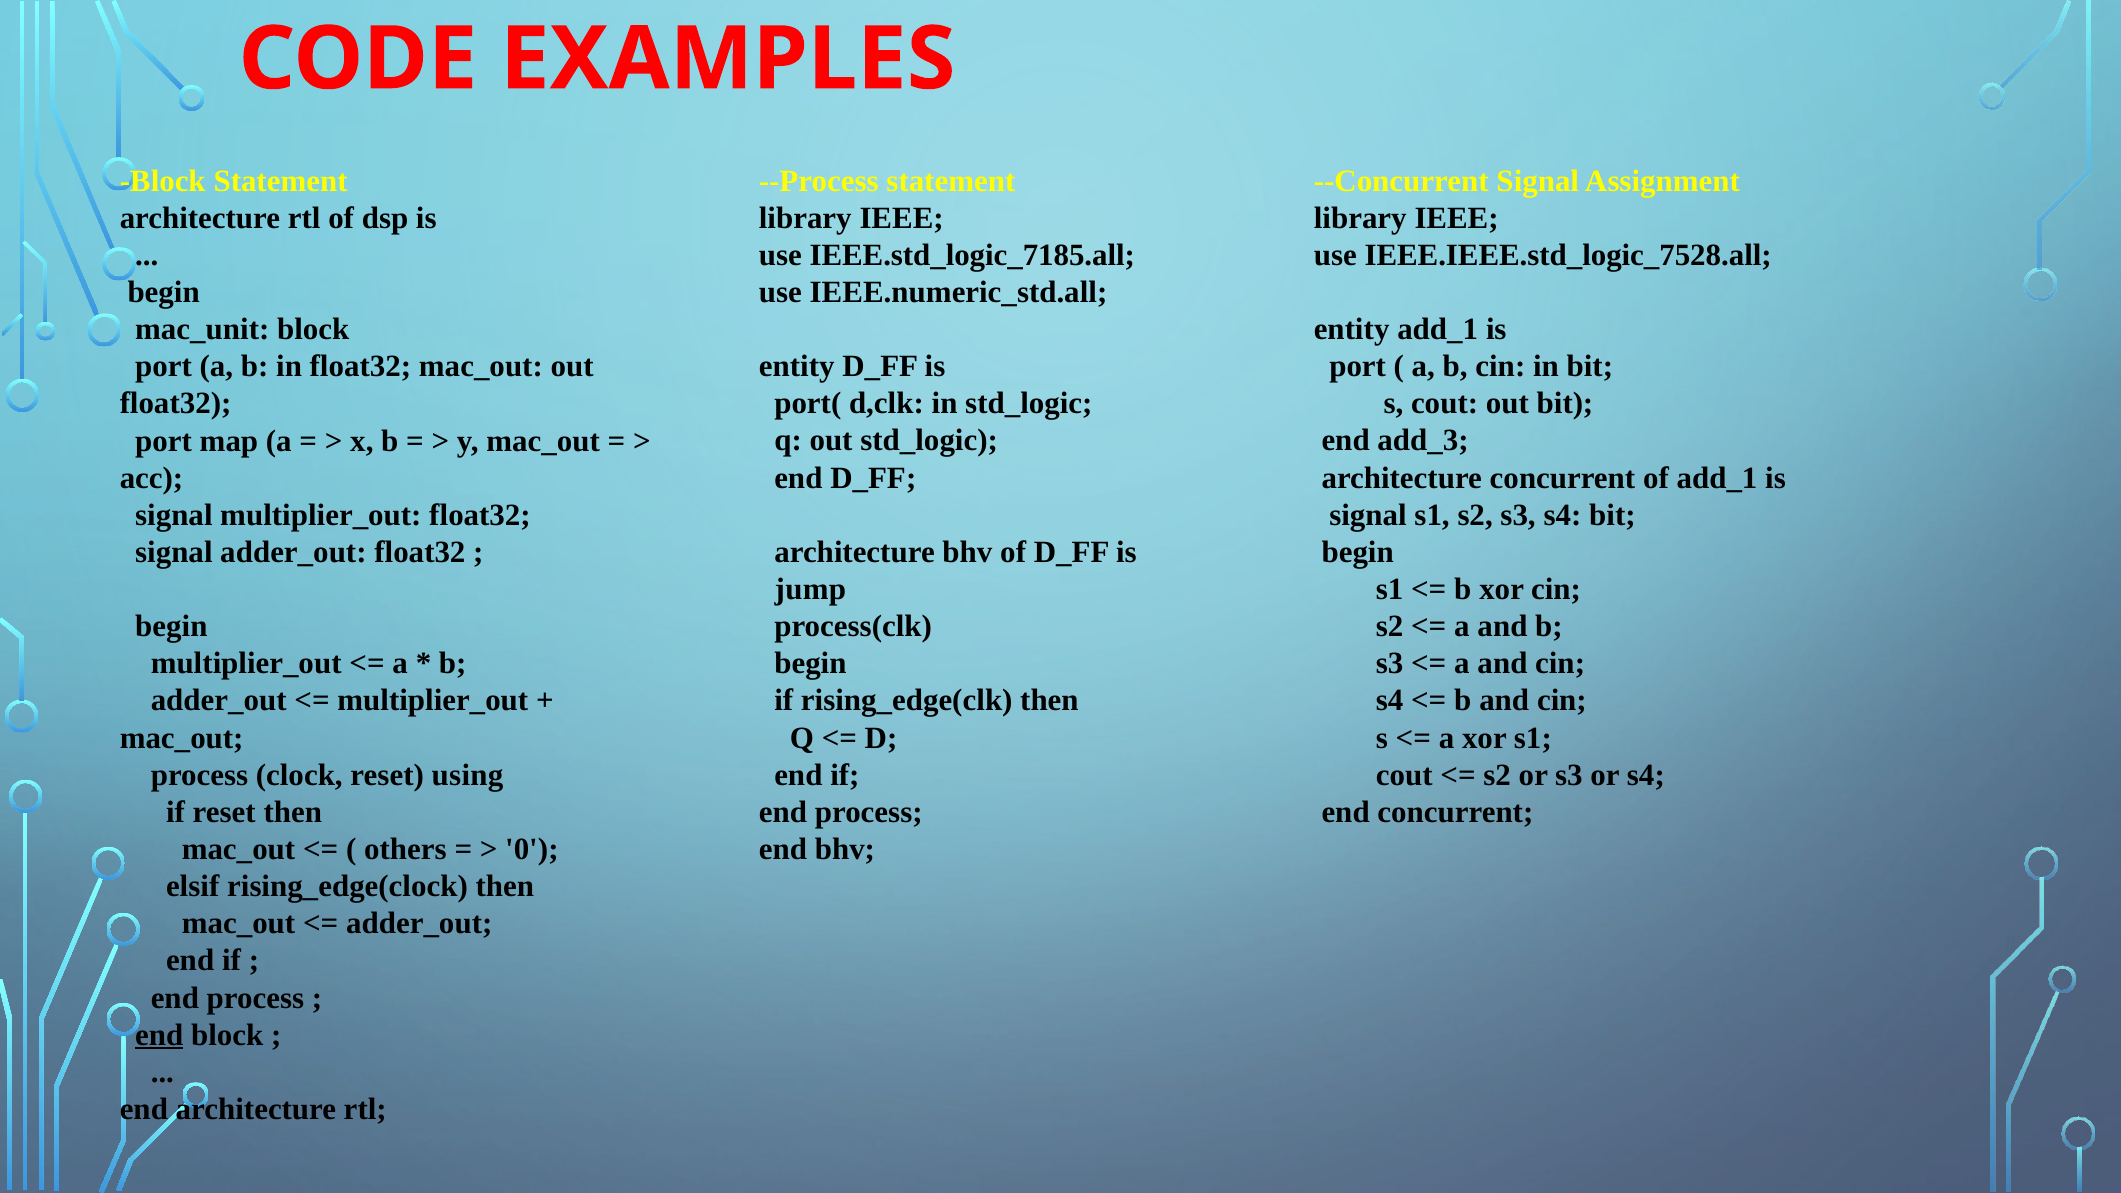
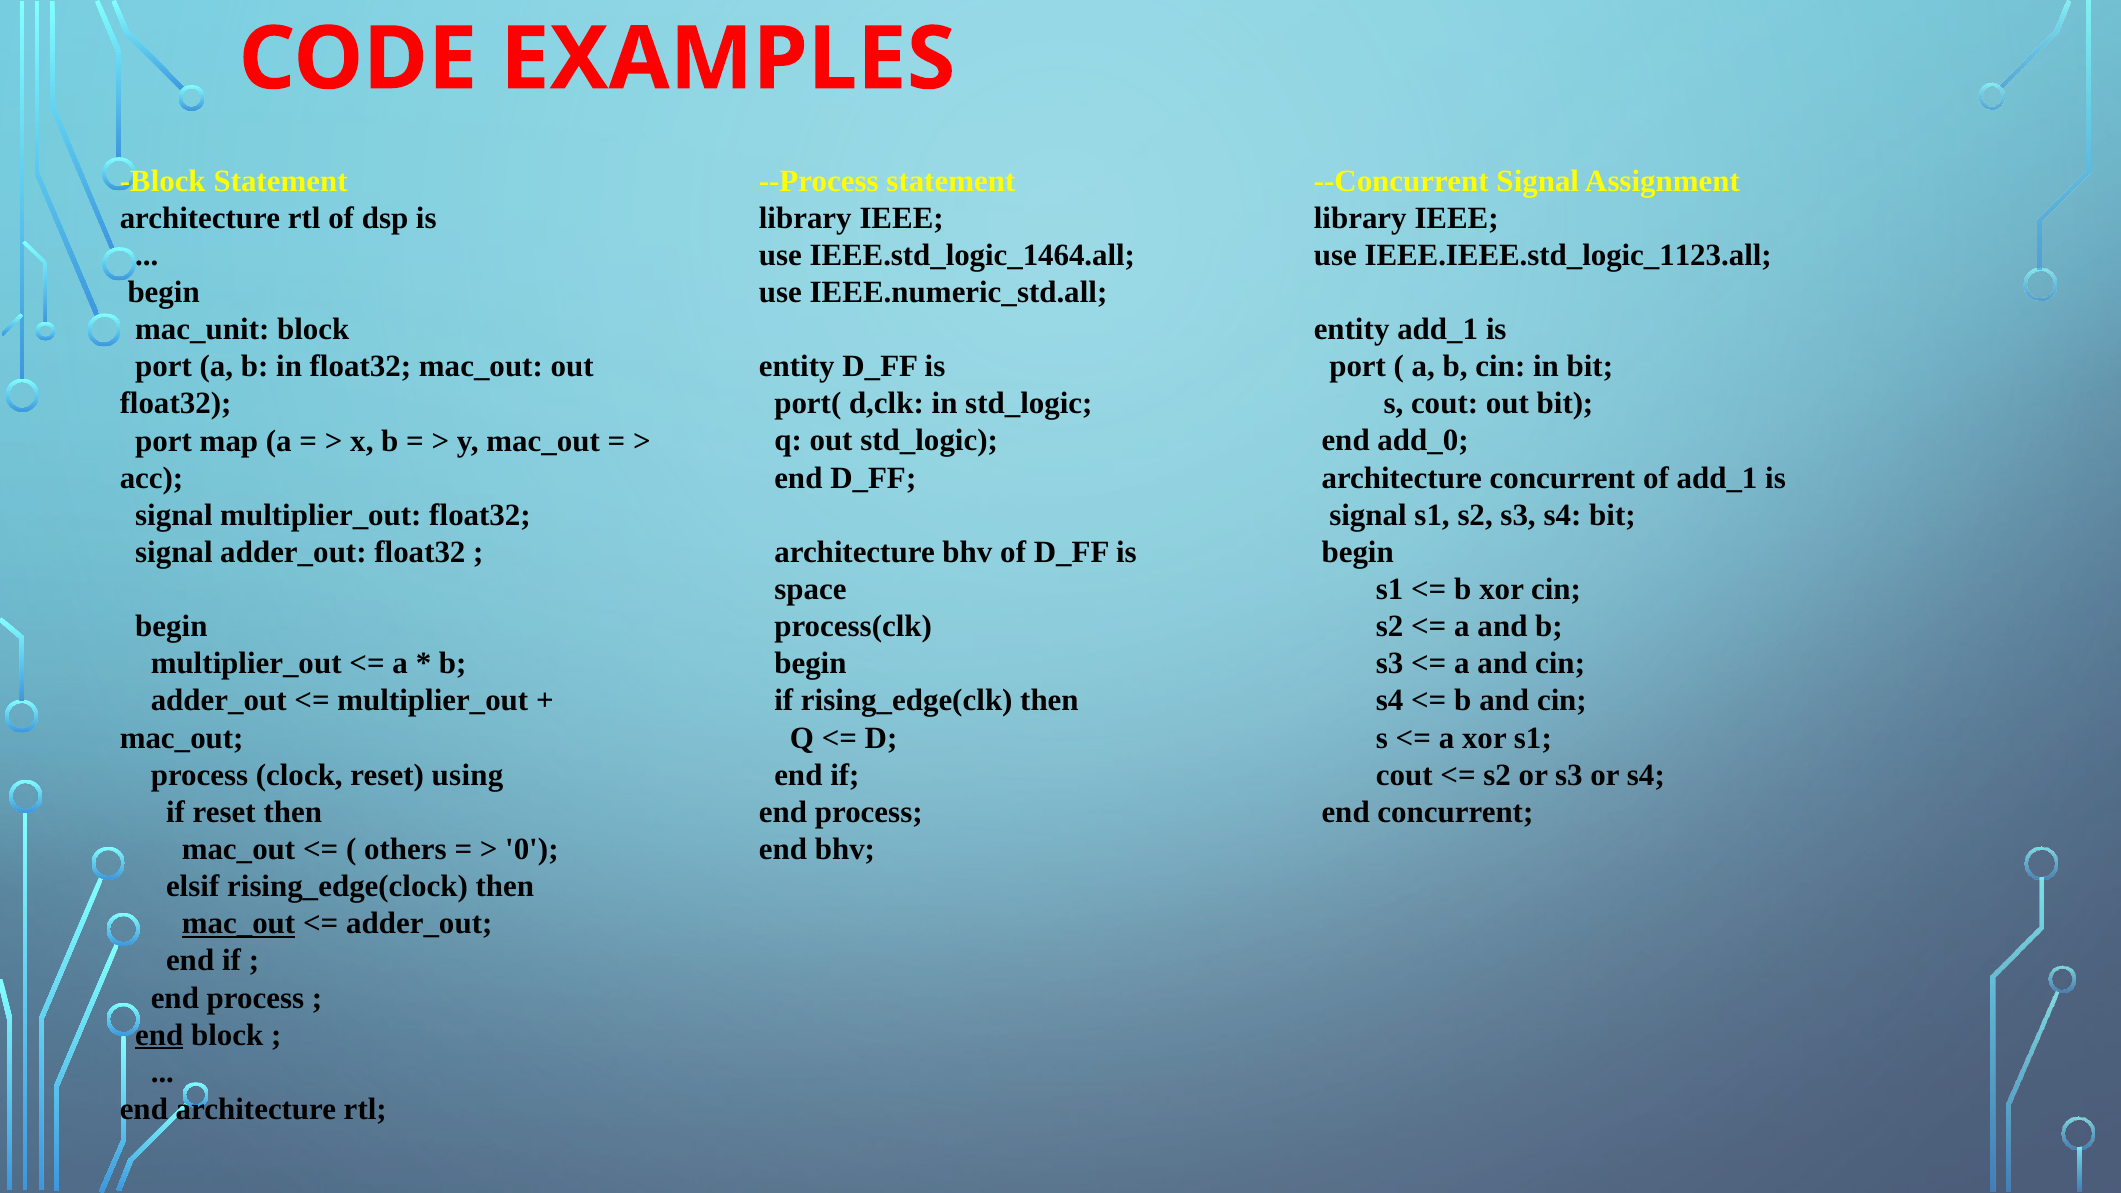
IEEE.std_logic_7185.all: IEEE.std_logic_7185.all -> IEEE.std_logic_1464.all
IEEE.IEEE.std_logic_7528.all: IEEE.IEEE.std_logic_7528.all -> IEEE.IEEE.std_logic_1123.all
add_3: add_3 -> add_0
jump: jump -> space
mac_out at (239, 924) underline: none -> present
